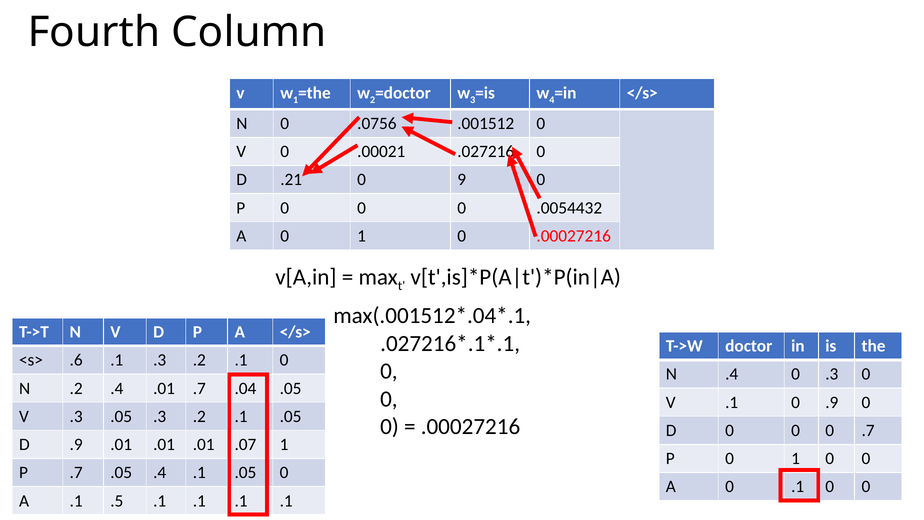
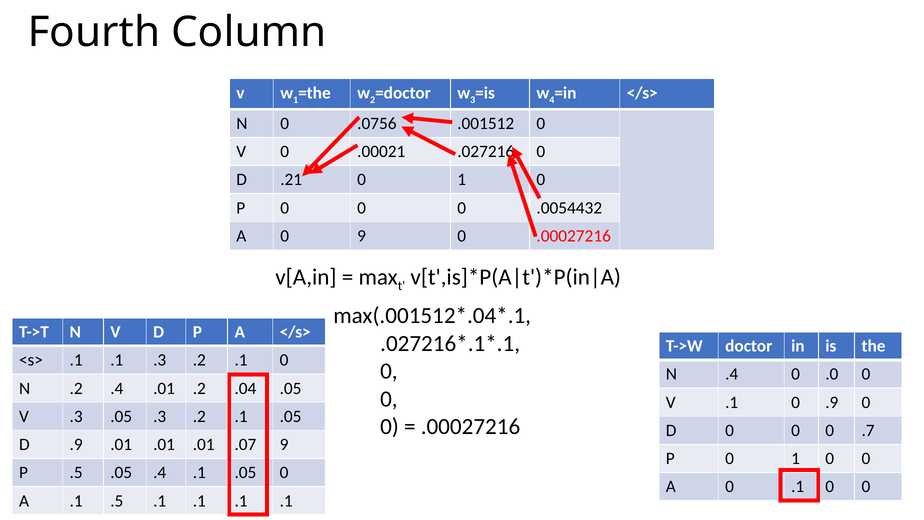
.21 0 9: 9 -> 1
A 0 1: 1 -> 9
<s> .6: .6 -> .1
0 .3: .3 -> .0
.01 .7: .7 -> .2
.07 1: 1 -> 9
P .7: .7 -> .5
